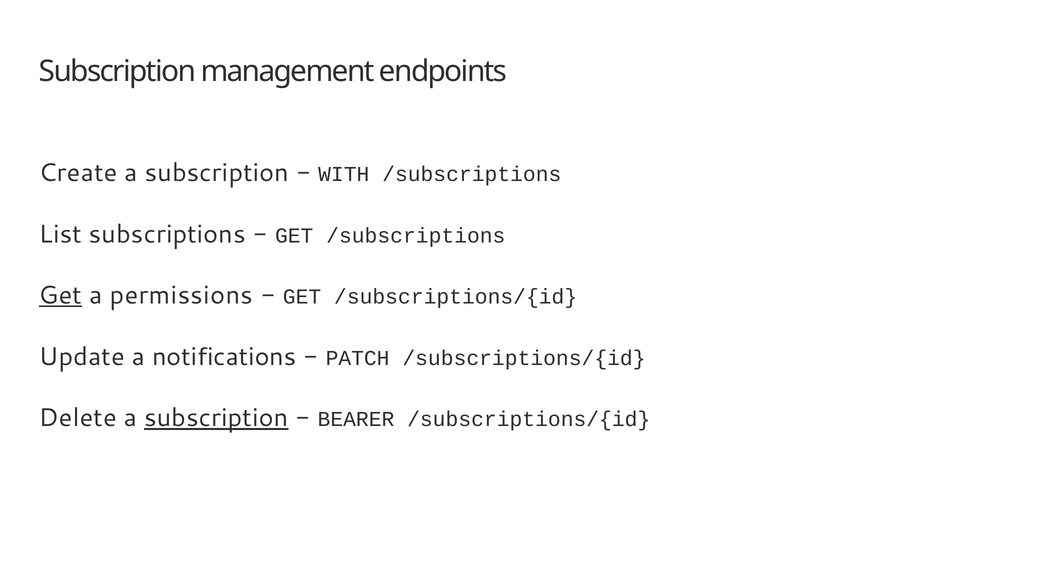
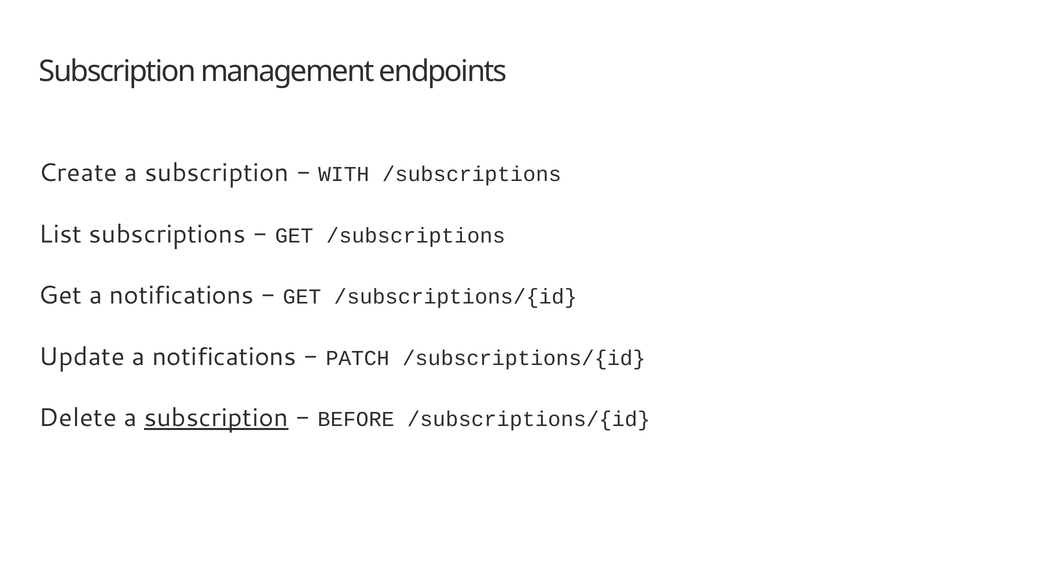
Get at (61, 295) underline: present -> none
permissions at (181, 295): permissions -> notifications
BEARER: BEARER -> BEFORE
